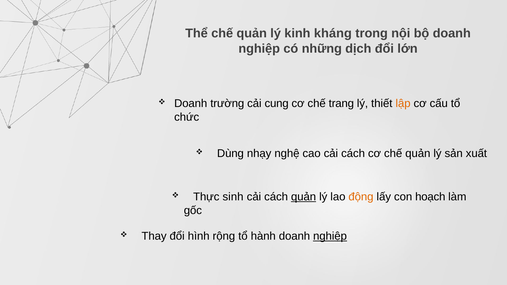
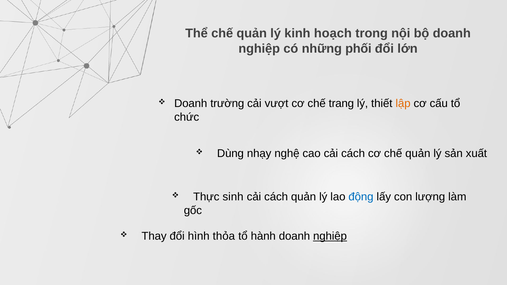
kháng: kháng -> hoạch
dịch: dịch -> phối
cung: cung -> vượt
quản at (304, 197) underline: present -> none
động colour: orange -> blue
hoạch: hoạch -> lượng
rộng: rộng -> thỏa
